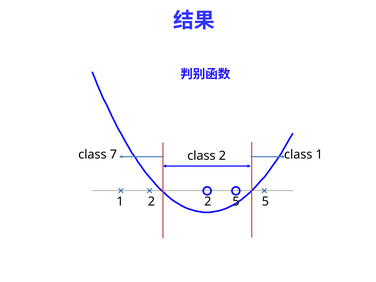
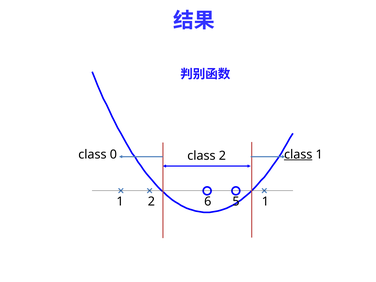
7: 7 -> 0
class at (298, 154) underline: none -> present
2 2: 2 -> 6
5 5: 5 -> 1
